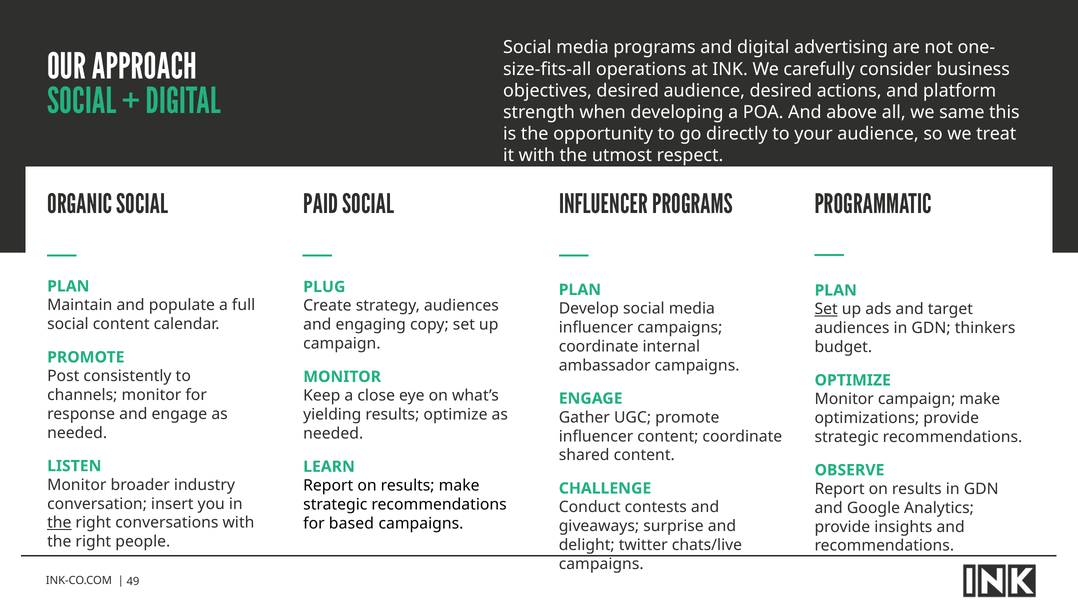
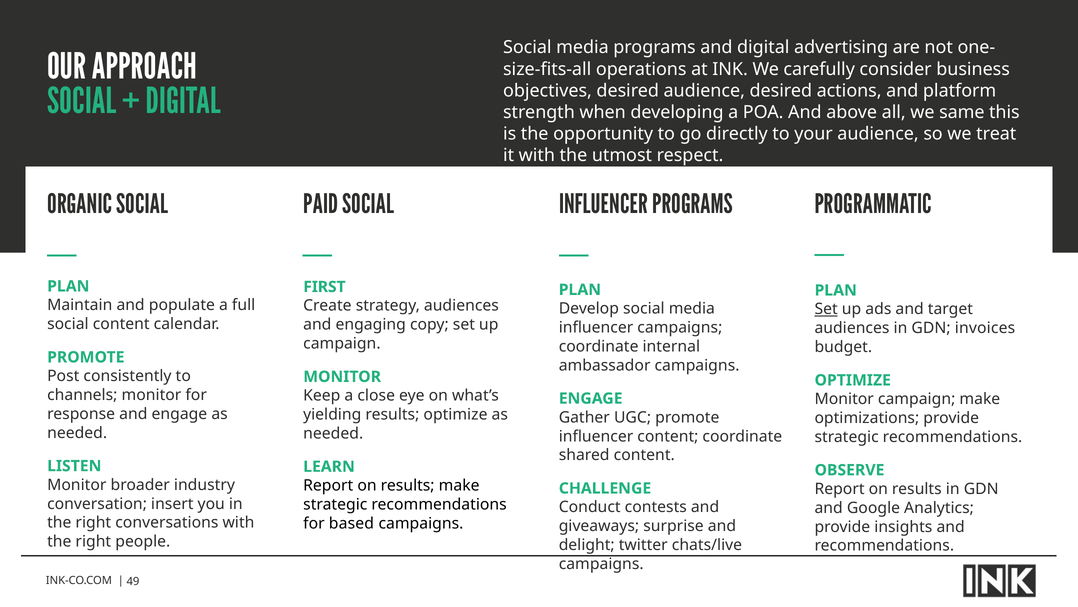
PLUG: PLUG -> FIRST
thinkers: thinkers -> invoices
the at (59, 522) underline: present -> none
